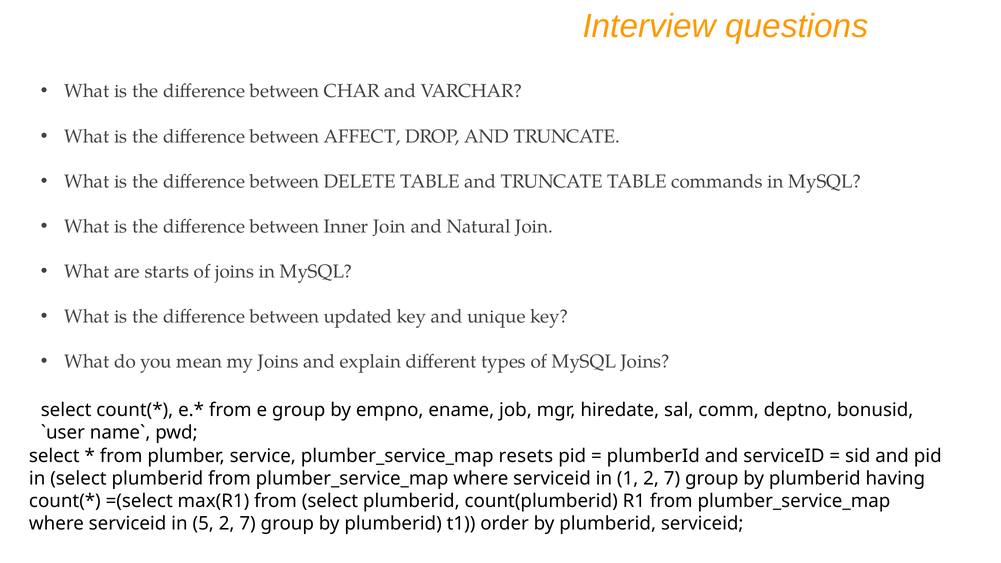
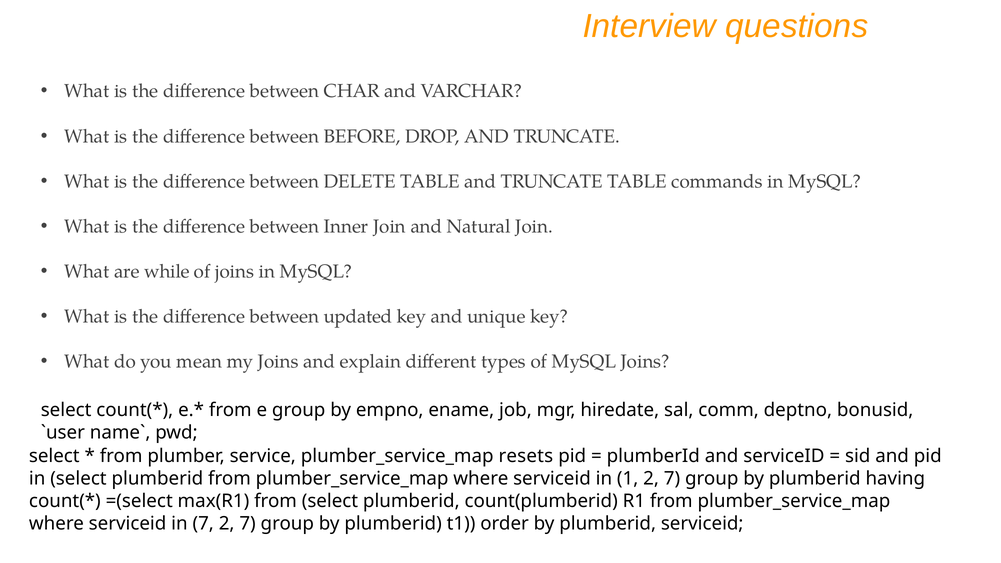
AFFECT: AFFECT -> BEFORE
starts: starts -> while
in 5: 5 -> 7
